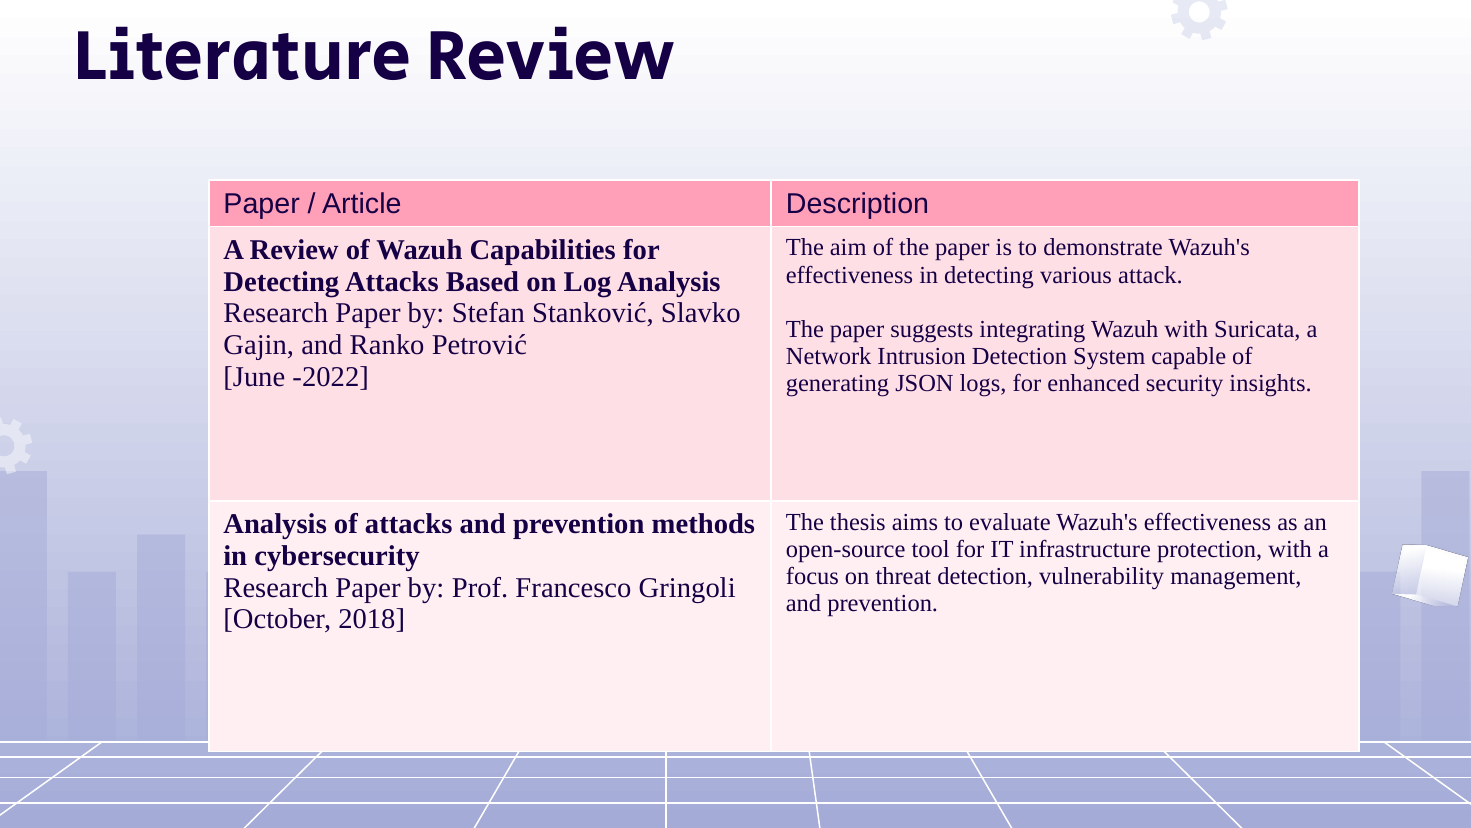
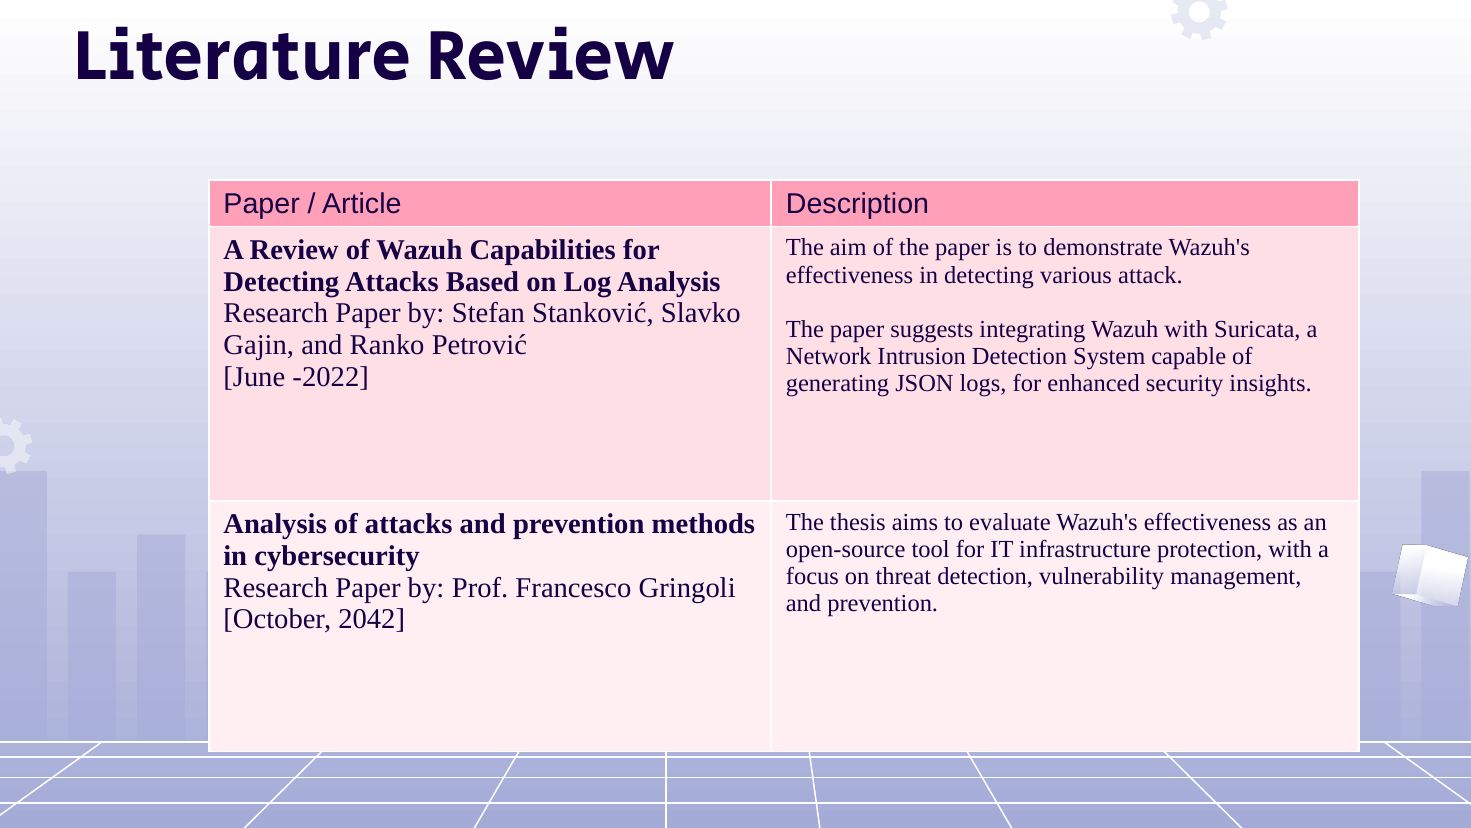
2018: 2018 -> 2042
